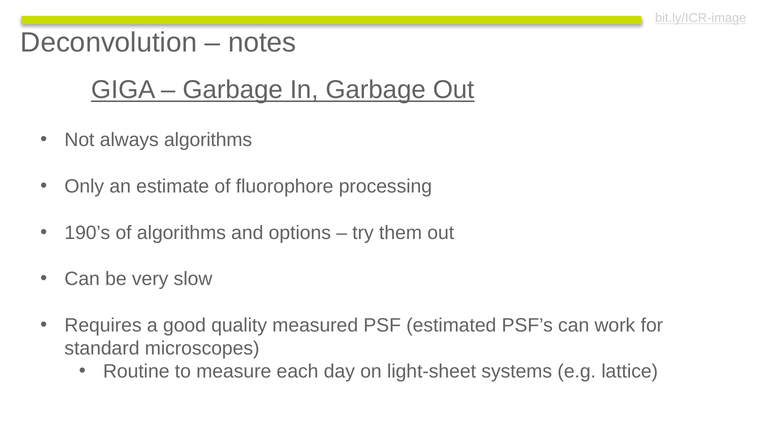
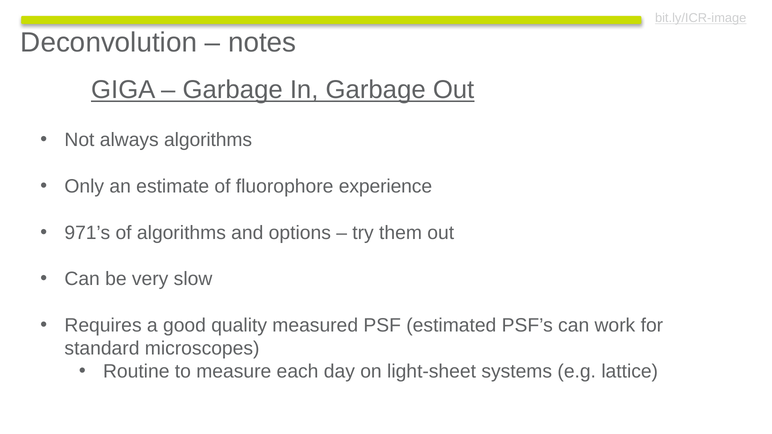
processing: processing -> experience
190’s: 190’s -> 971’s
